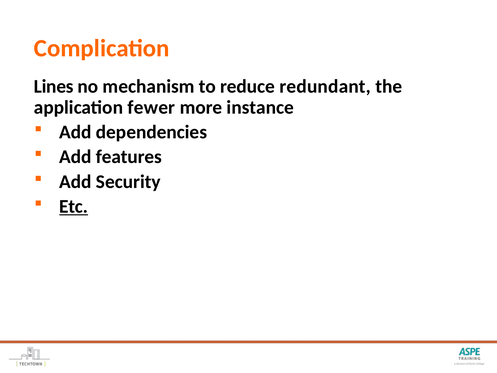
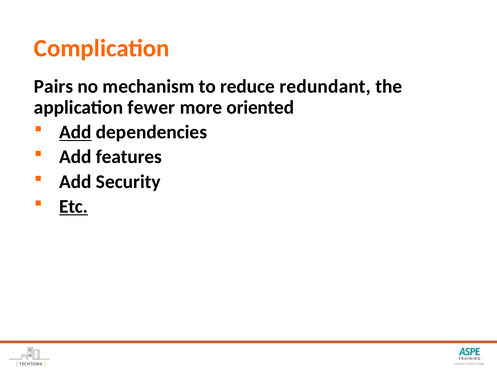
Lines: Lines -> Pairs
instance: instance -> oriented
Add at (75, 132) underline: none -> present
